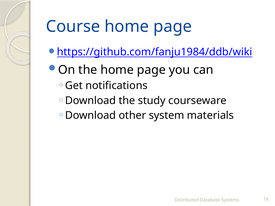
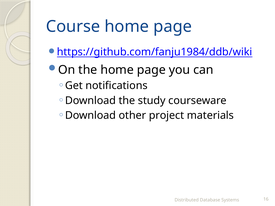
system: system -> project
